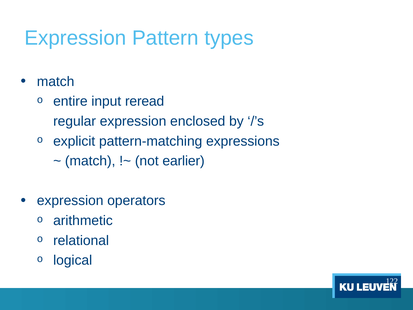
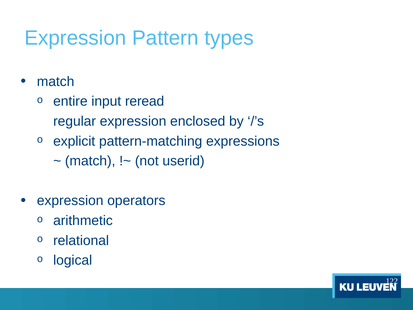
earlier: earlier -> userid
